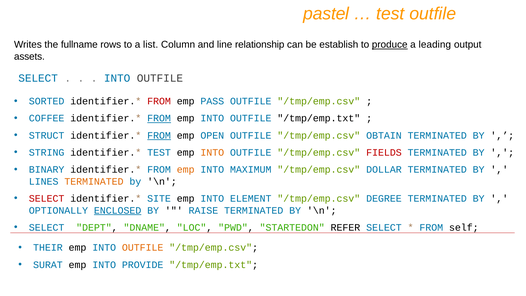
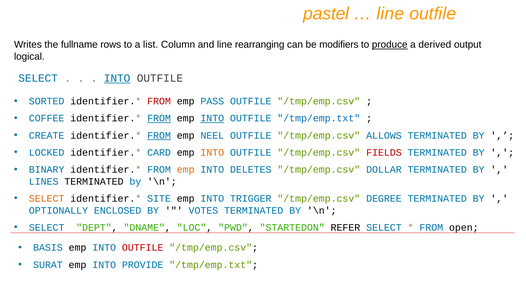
test at (390, 14): test -> line
relationship: relationship -> rearranging
establish: establish -> modifiers
leading: leading -> derived
assets: assets -> logical
INTO at (117, 78) underline: none -> present
INTO at (212, 118) underline: none -> present
/tmp/emp.txt at (319, 118) colour: black -> blue
STRUCT: STRUCT -> CREATE
OPEN: OPEN -> NEEL
OBTAIN: OBTAIN -> ALLOWS
STRING: STRING -> LOCKED
TEST at (159, 153): TEST -> CARD
MAXIMUM: MAXIMUM -> DELETES
TERMINATED at (94, 181) colour: orange -> black
SELECT at (47, 199) colour: red -> orange
ELEMENT: ELEMENT -> TRIGGER
ENCLOSED underline: present -> none
RAISE: RAISE -> VOTES
self: self -> open
THEIR: THEIR -> BASIS
OUTFILE at (143, 248) colour: orange -> red
